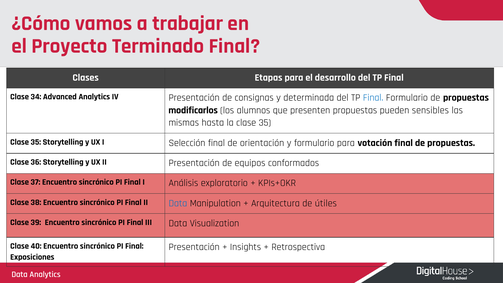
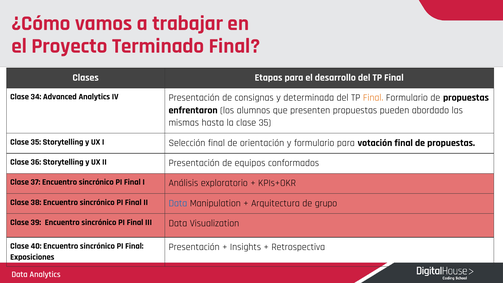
Final at (373, 98) colour: blue -> orange
modificarlos: modificarlos -> enfrentaron
sensibles: sensibles -> abordado
útiles: útiles -> grupo
